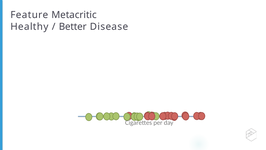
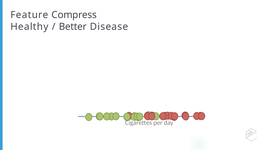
Metacritic: Metacritic -> Compress
